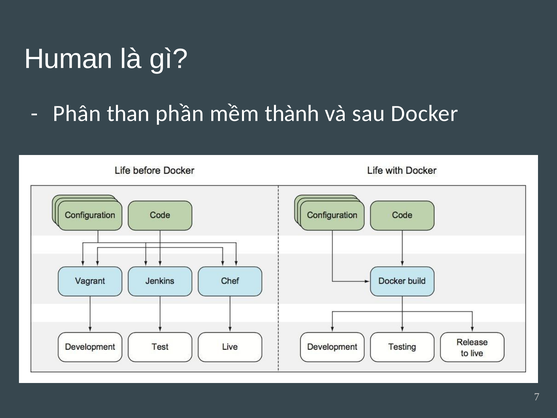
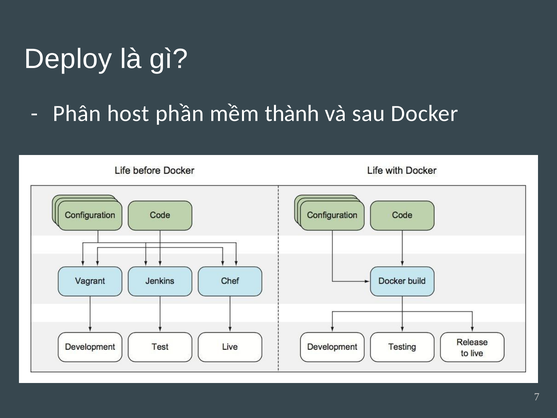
Human: Human -> Deploy
than: than -> host
